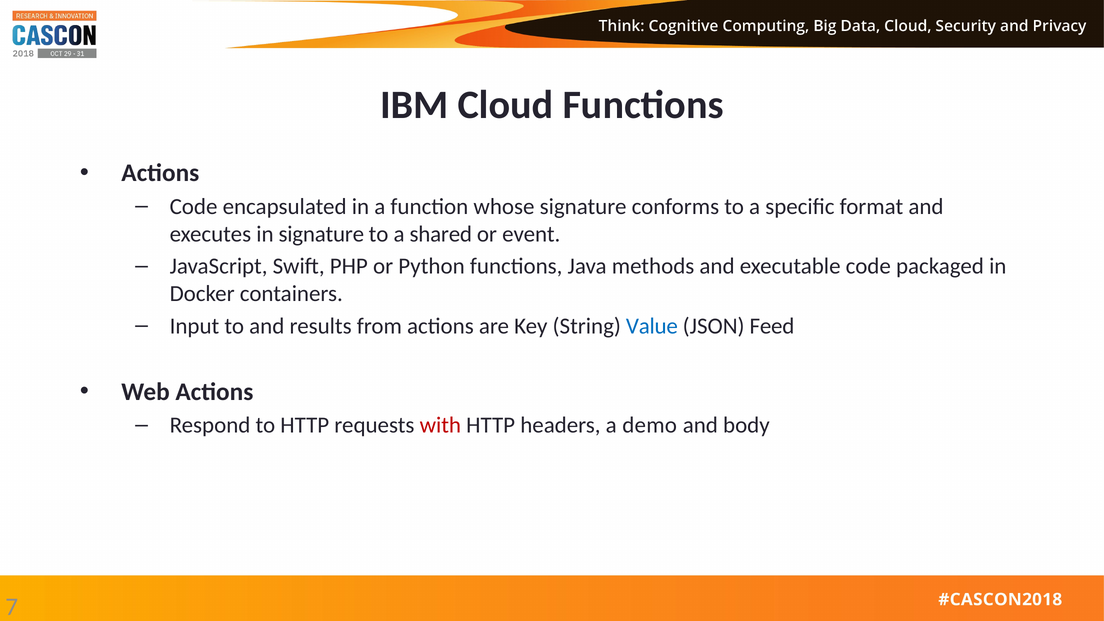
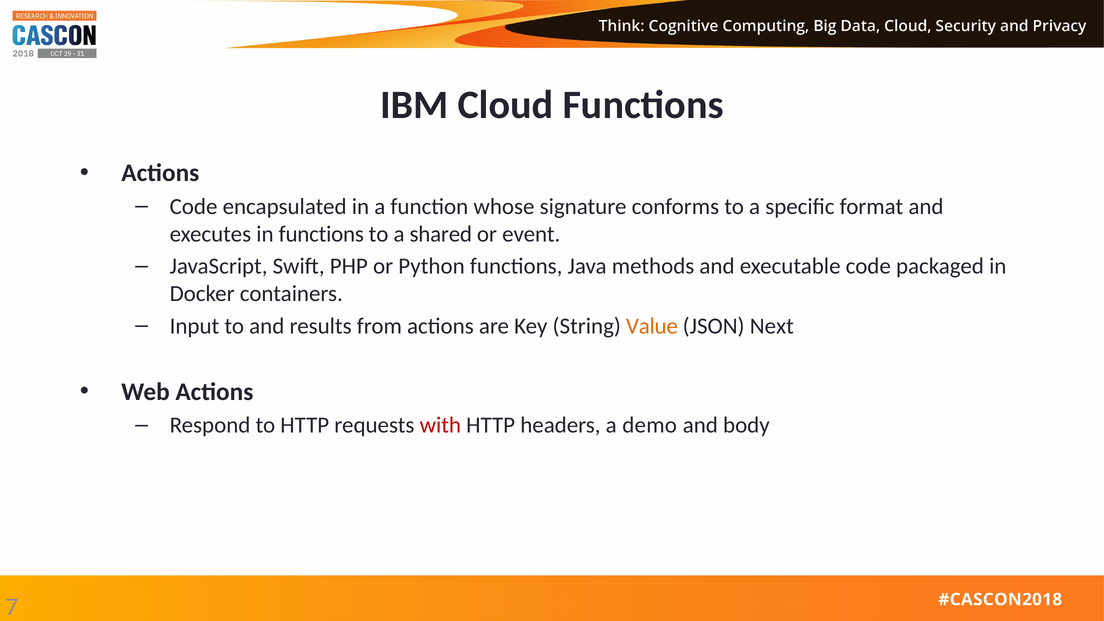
in signature: signature -> functions
Value colour: blue -> orange
Feed: Feed -> Next
